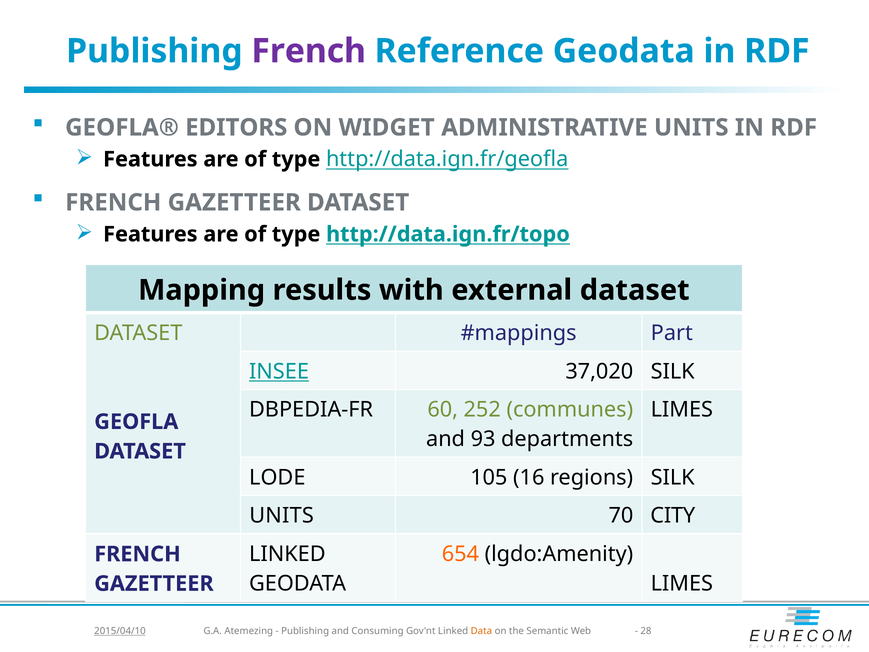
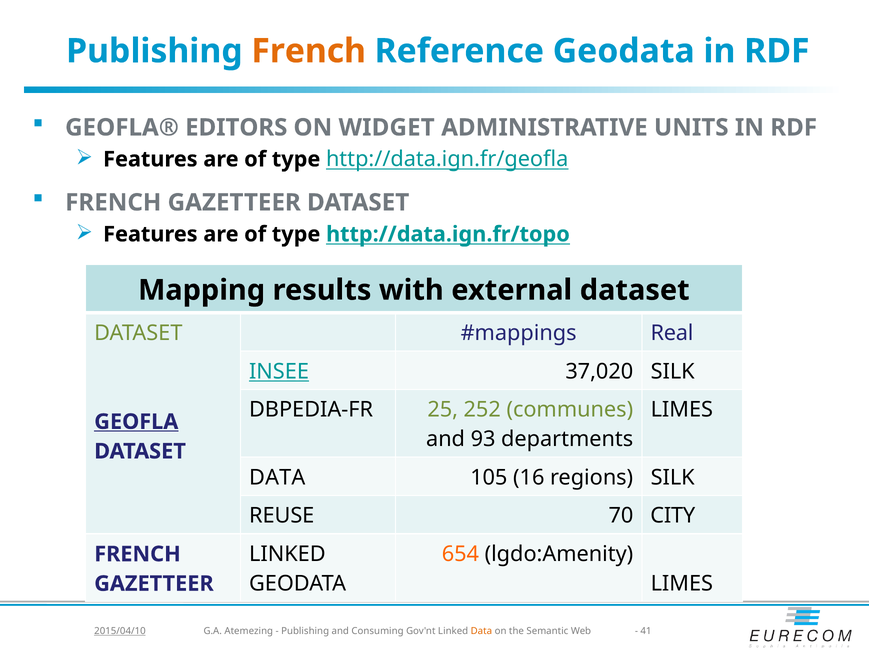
French at (309, 51) colour: purple -> orange
Part: Part -> Real
60: 60 -> 25
GEOFLA underline: none -> present
LODE at (277, 477): LODE -> DATA
UNITS at (282, 516): UNITS -> REUSE
28: 28 -> 41
